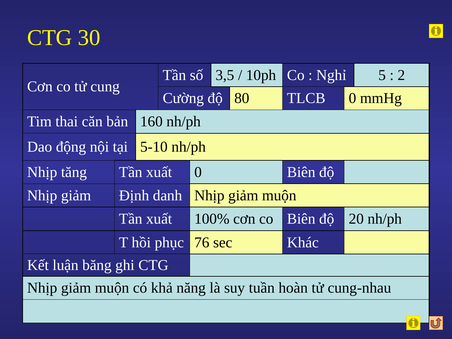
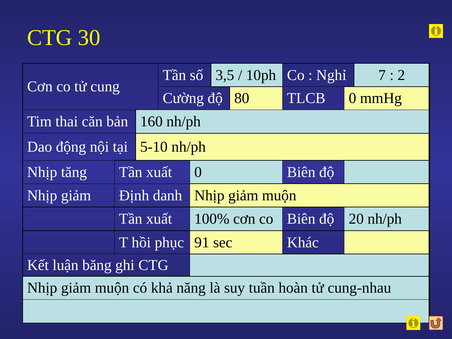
5: 5 -> 7
76: 76 -> 91
